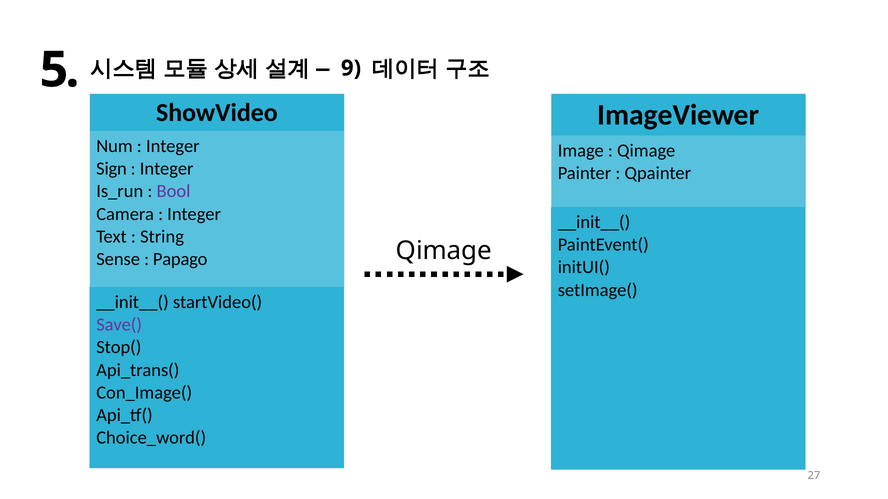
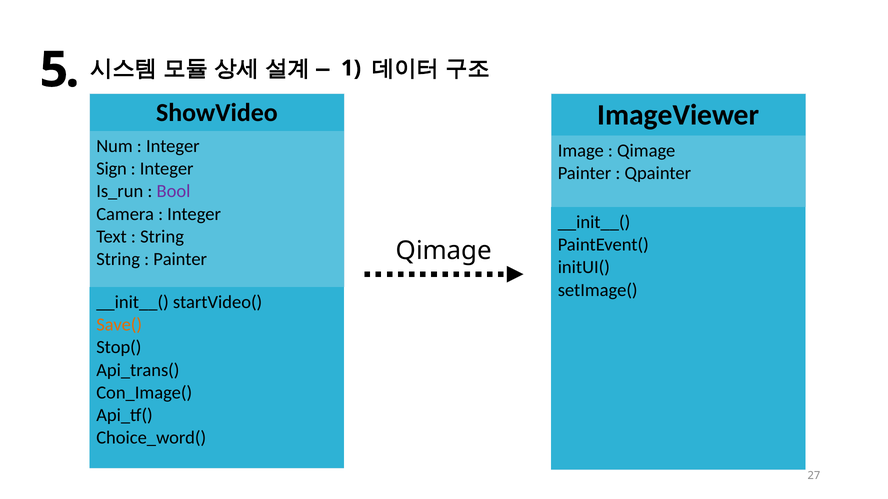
9: 9 -> 1
Sense at (118, 260): Sense -> String
Papago at (180, 260): Papago -> Painter
Save( colour: purple -> orange
